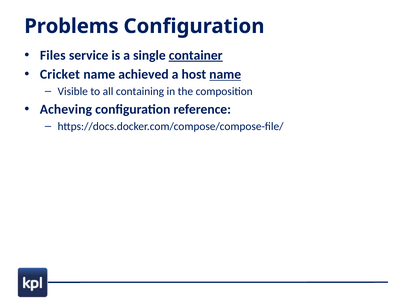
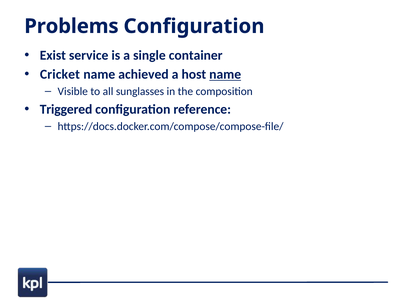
Files: Files -> Exist
container underline: present -> none
containing: containing -> sunglasses
Acheving: Acheving -> Triggered
